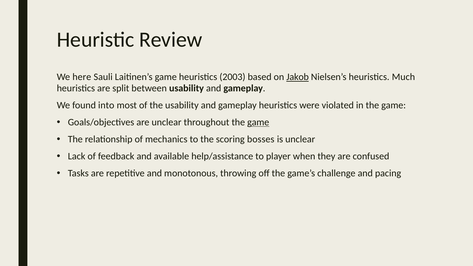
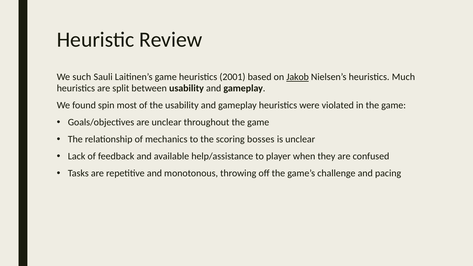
here: here -> such
2003: 2003 -> 2001
into: into -> spin
game at (258, 122) underline: present -> none
